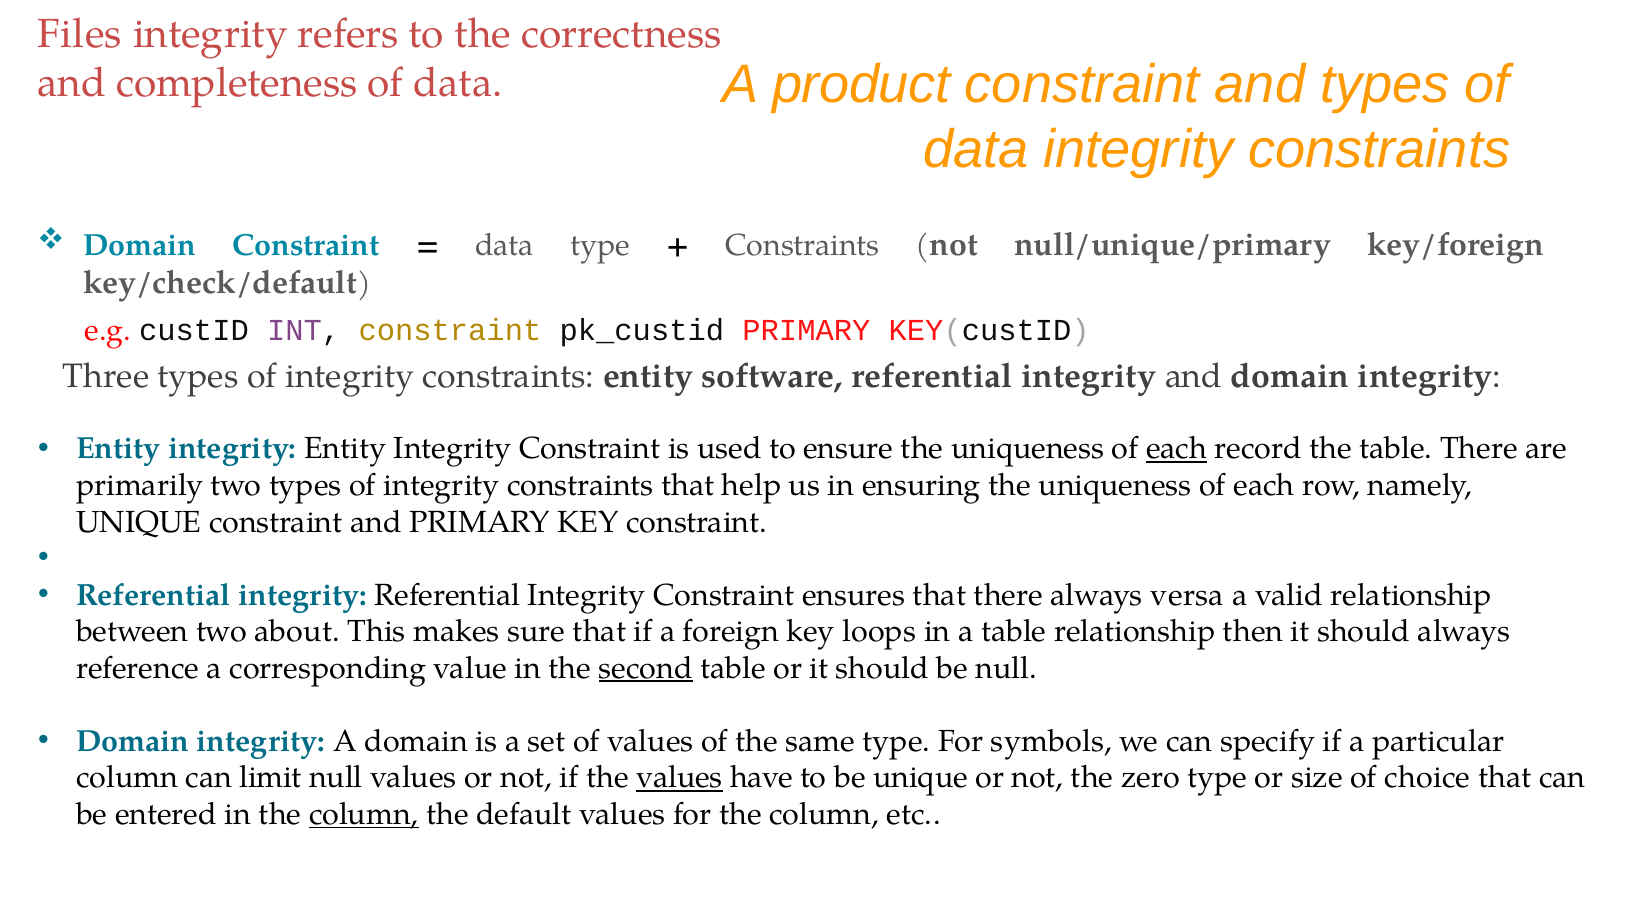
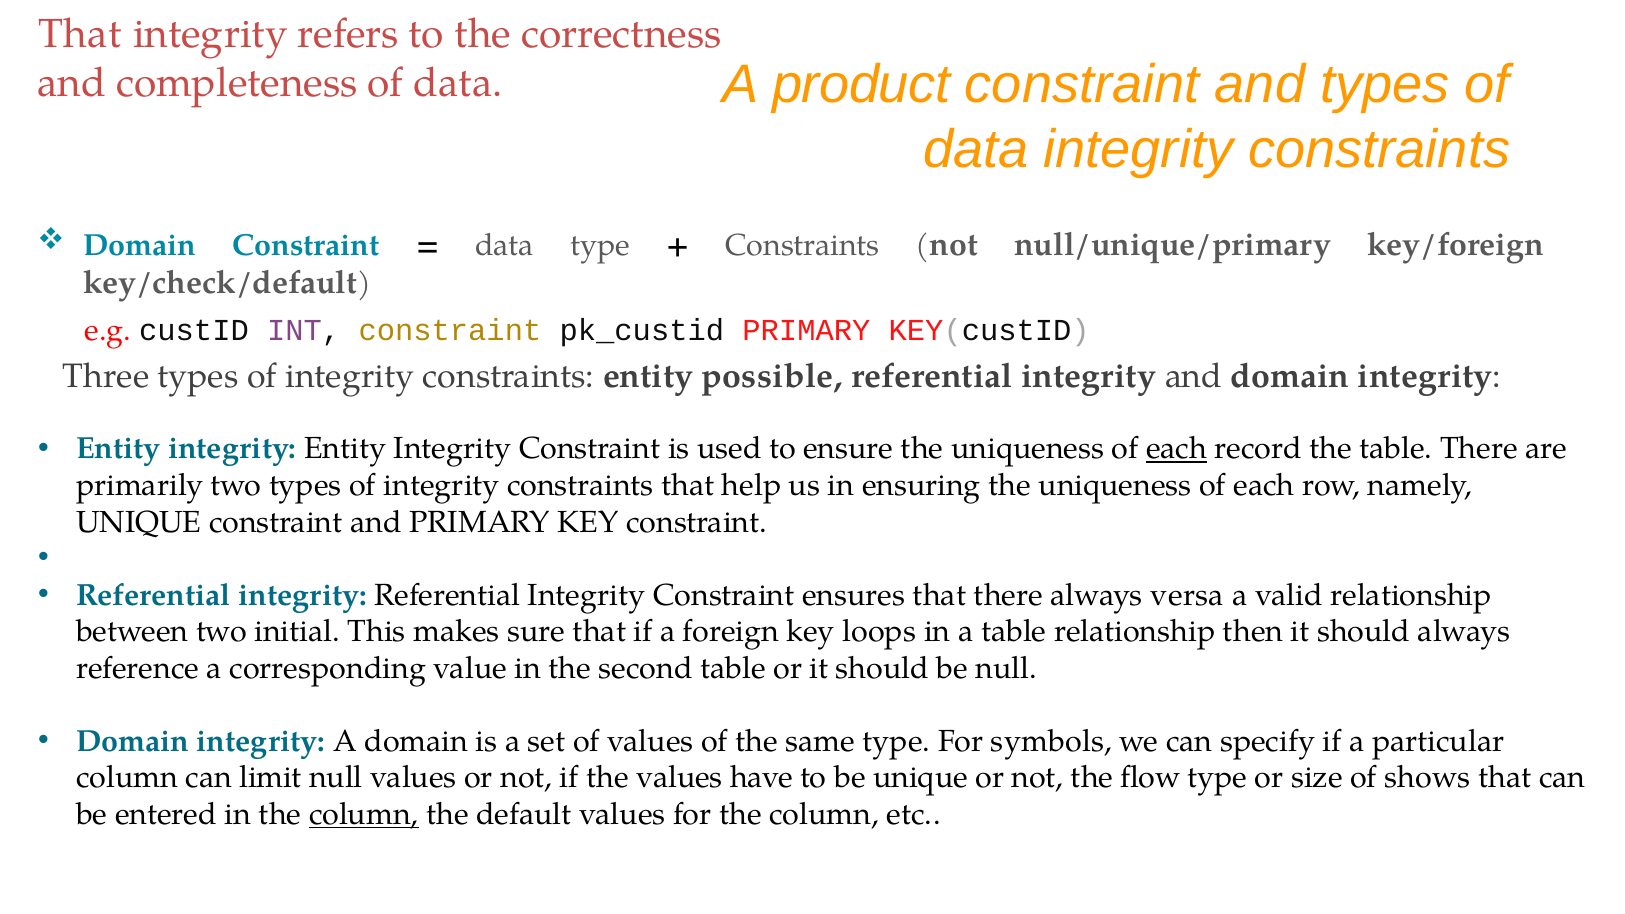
Files at (80, 34): Files -> That
software: software -> possible
about: about -> initial
second underline: present -> none
values at (679, 778) underline: present -> none
zero: zero -> flow
choice: choice -> shows
